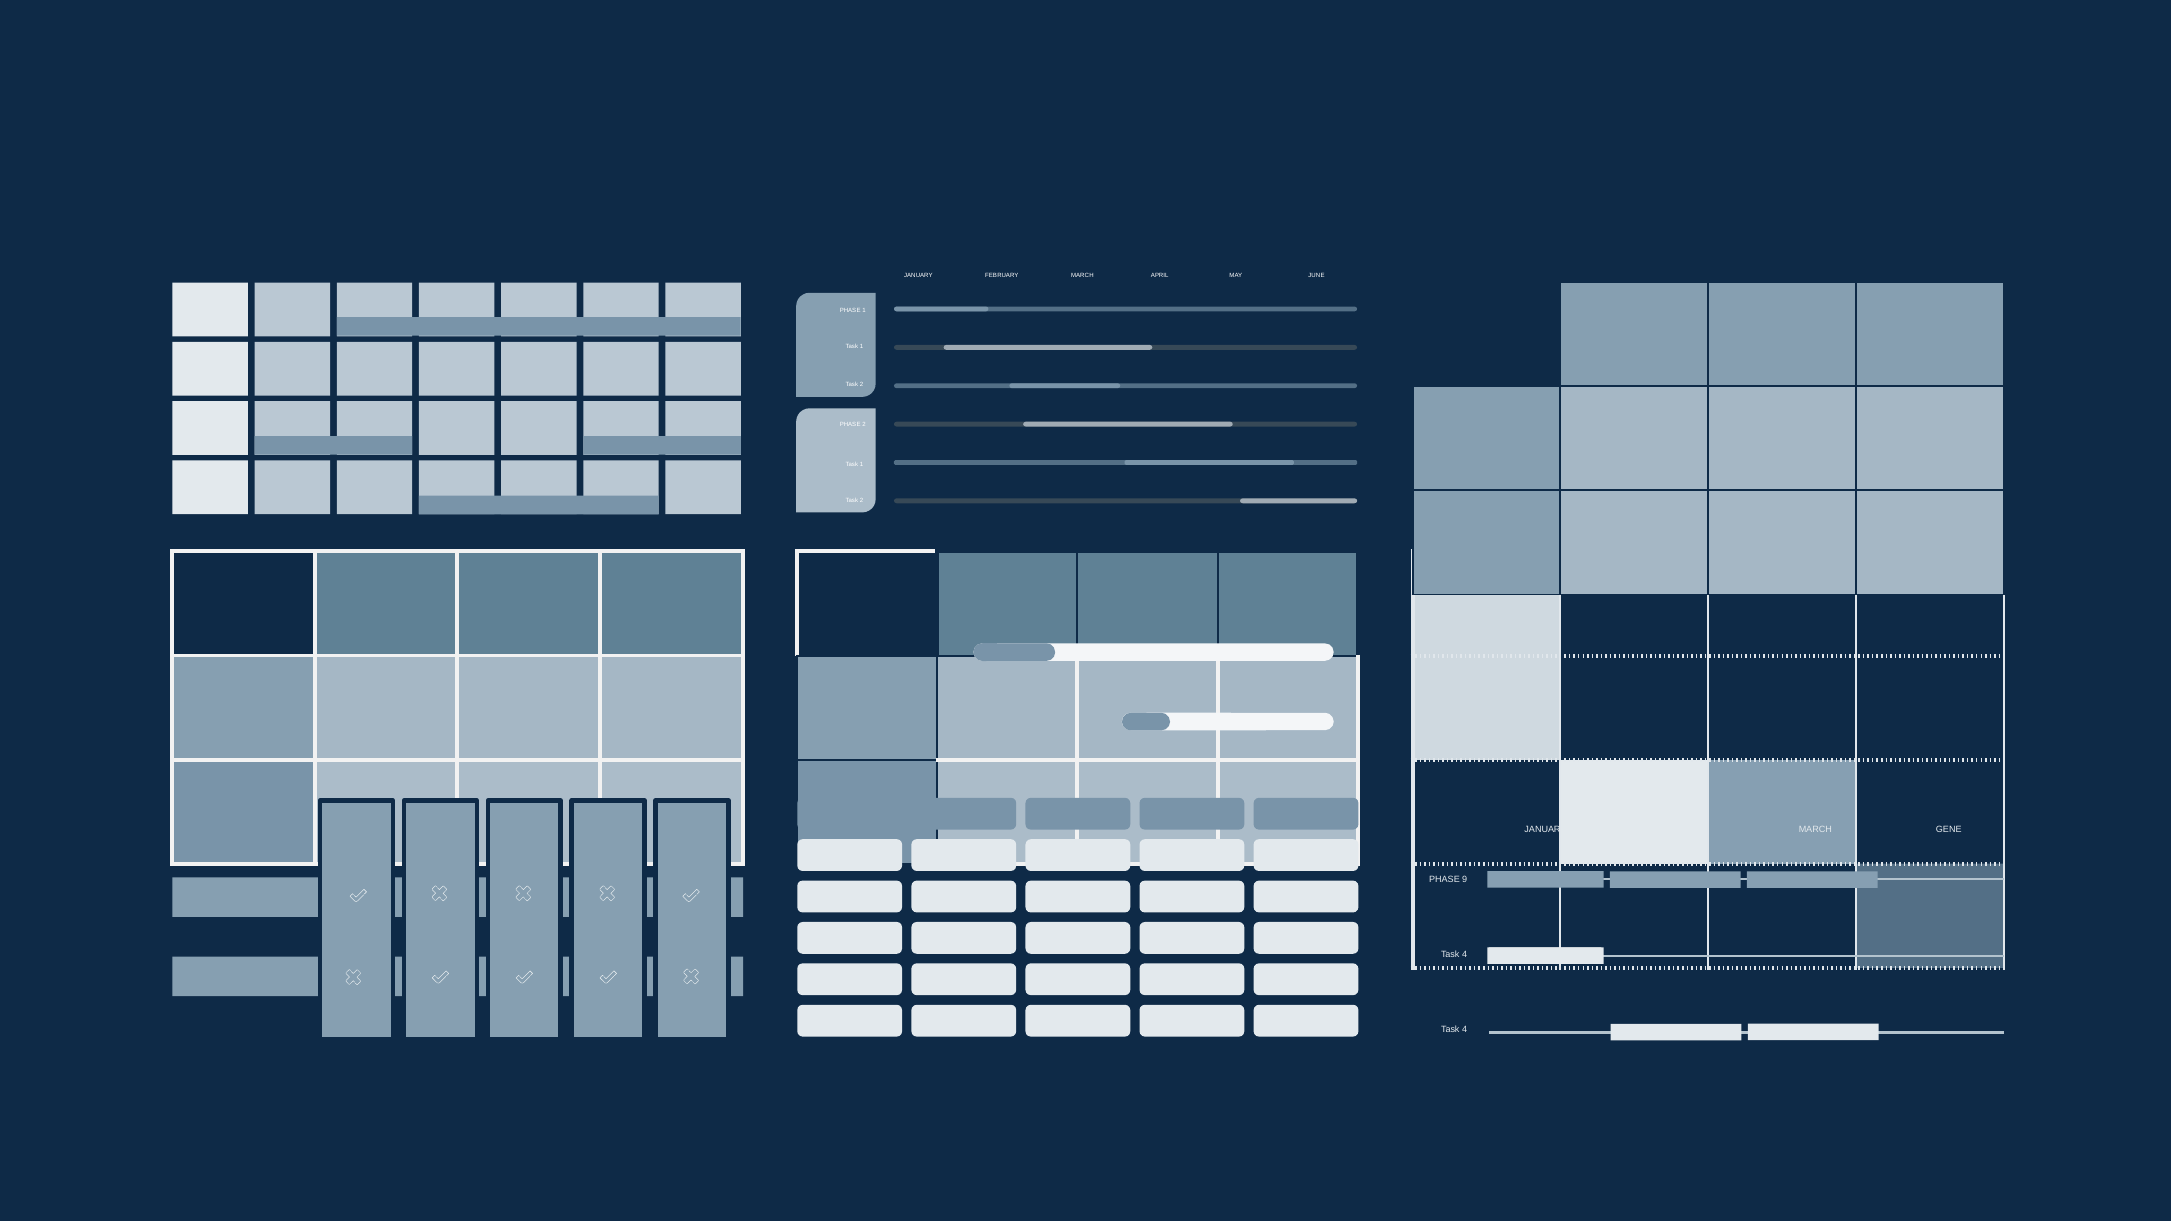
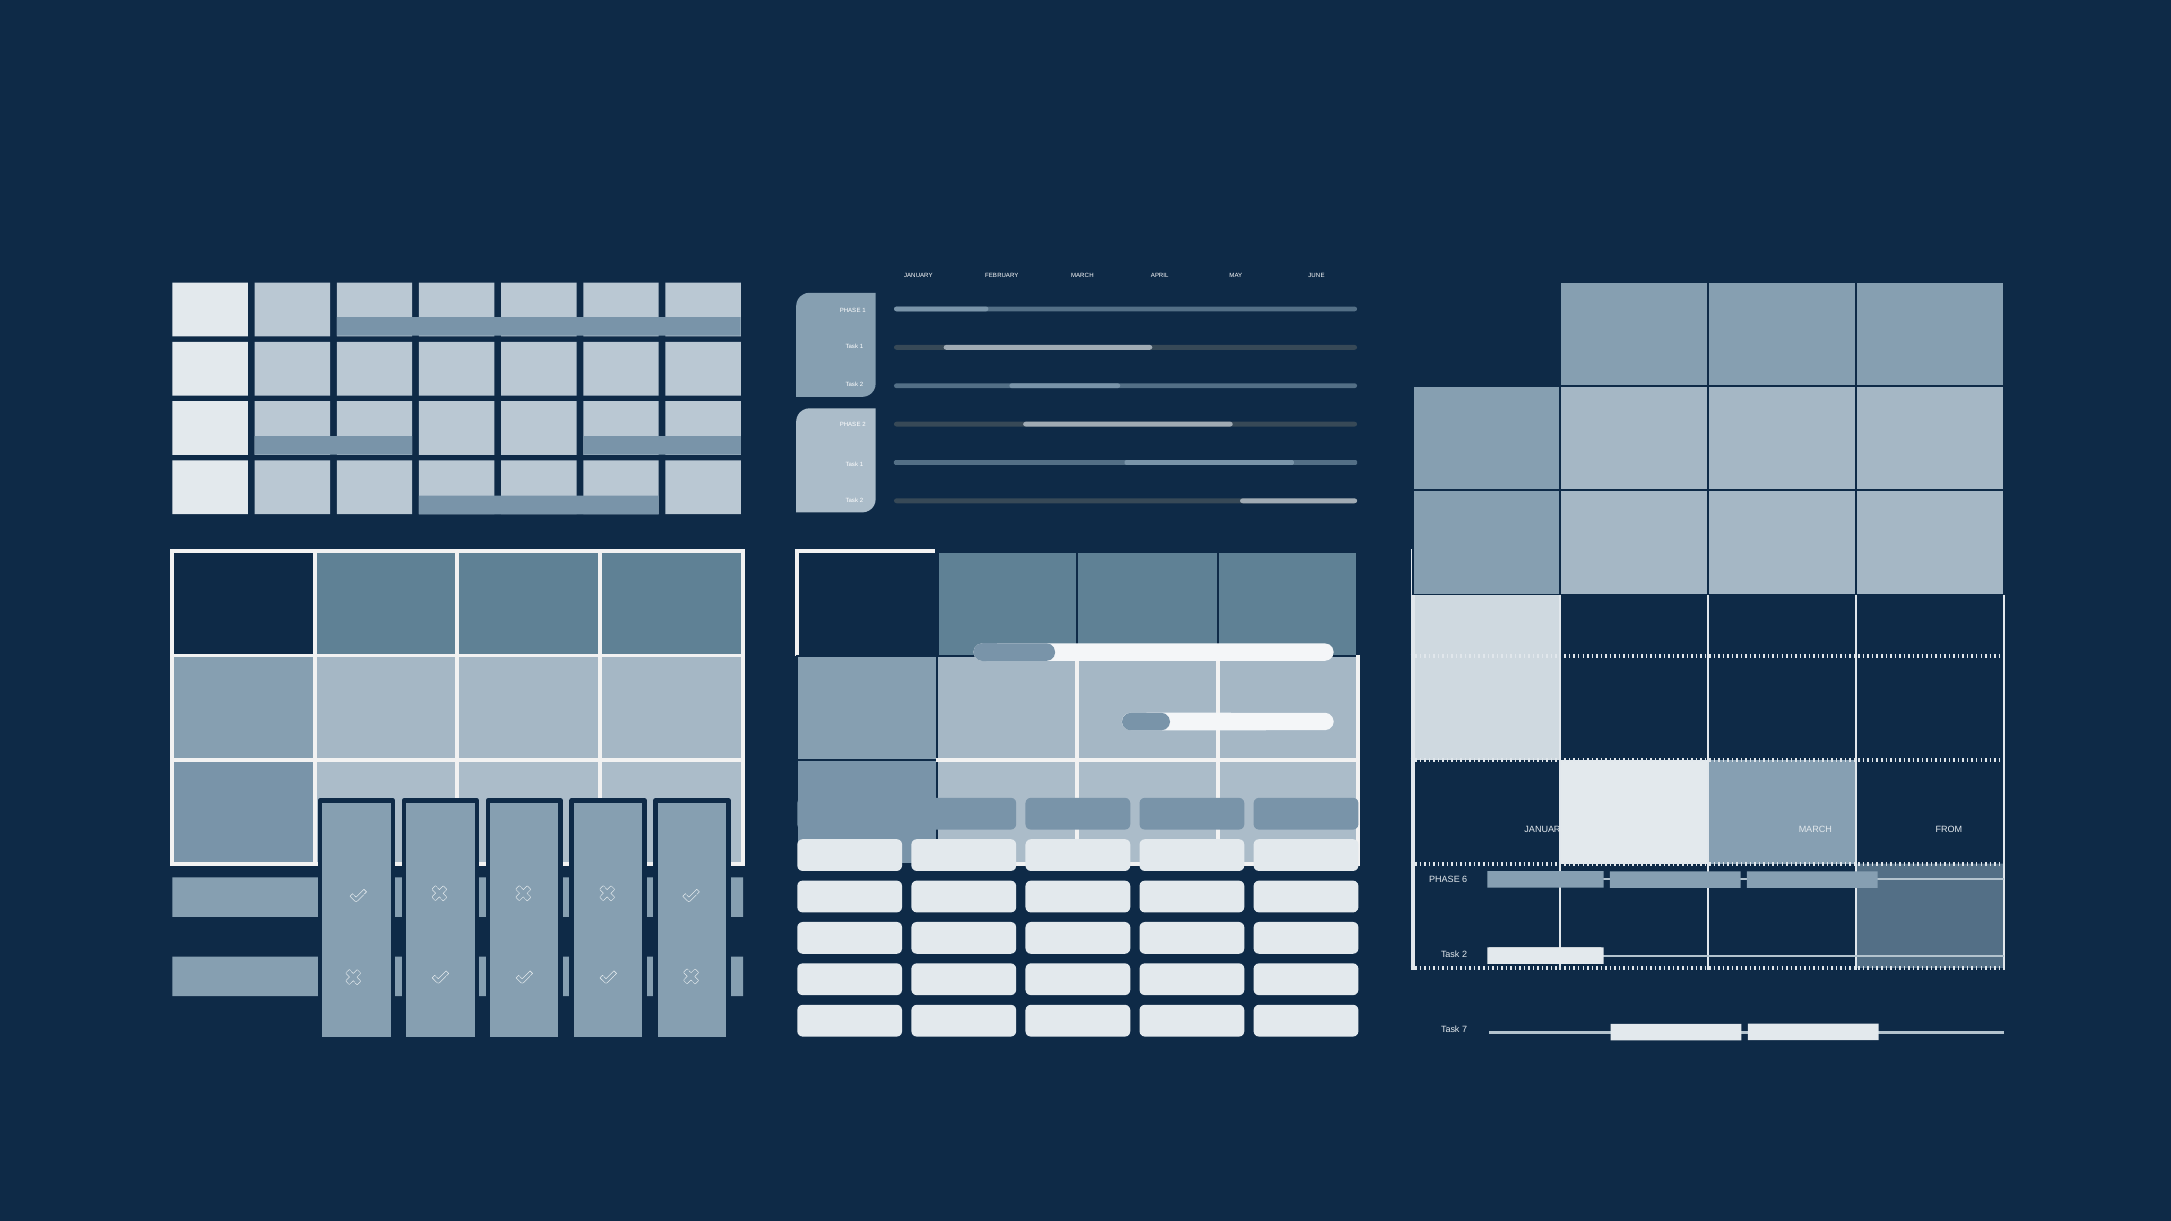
GENE: GENE -> FROM
9: 9 -> 6
4 at (1465, 955): 4 -> 2
4 at (1465, 1030): 4 -> 7
